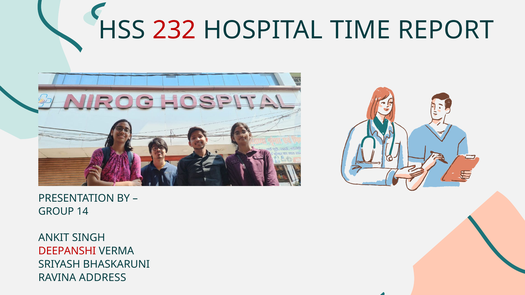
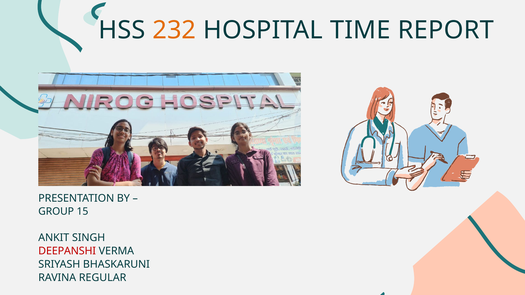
232 colour: red -> orange
14: 14 -> 15
ADDRESS: ADDRESS -> REGULAR
